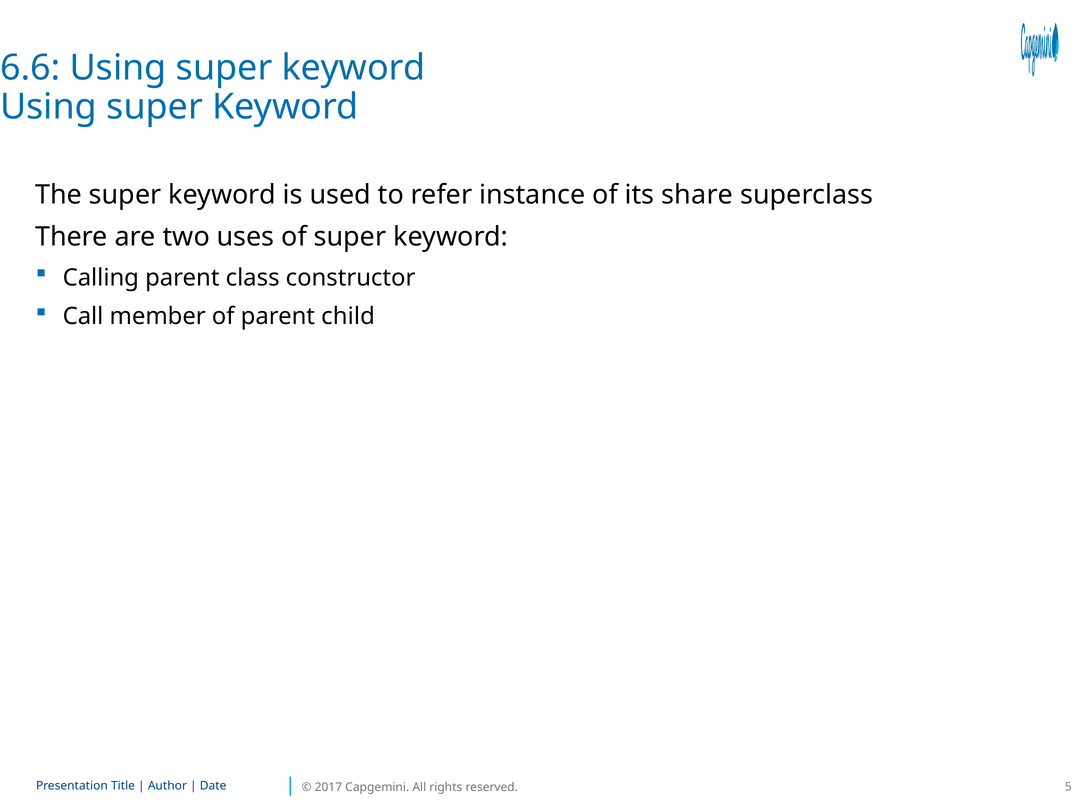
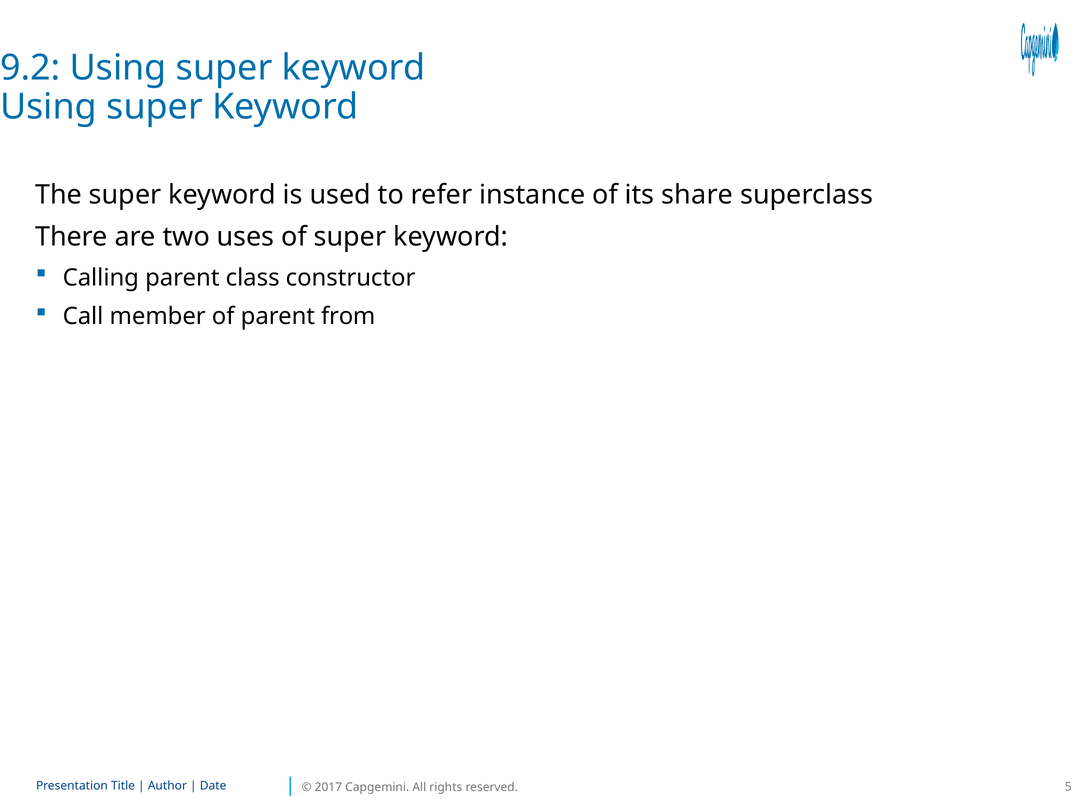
6.6: 6.6 -> 9.2
child: child -> from
